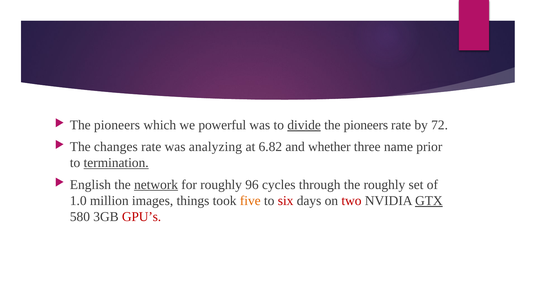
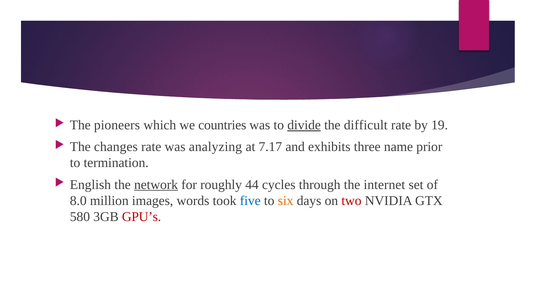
powerful: powerful -> countries
pioneers at (366, 125): pioneers -> difficult
72: 72 -> 19
6.82: 6.82 -> 7.17
whether: whether -> exhibits
termination underline: present -> none
96: 96 -> 44
the roughly: roughly -> internet
1.0: 1.0 -> 8.0
things: things -> words
five colour: orange -> blue
six colour: red -> orange
GTX underline: present -> none
